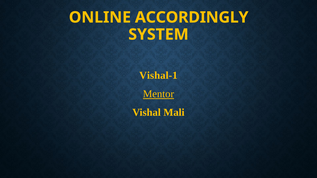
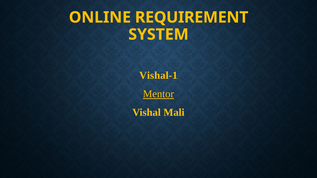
ACCORDINGLY: ACCORDINGLY -> REQUIREMENT
